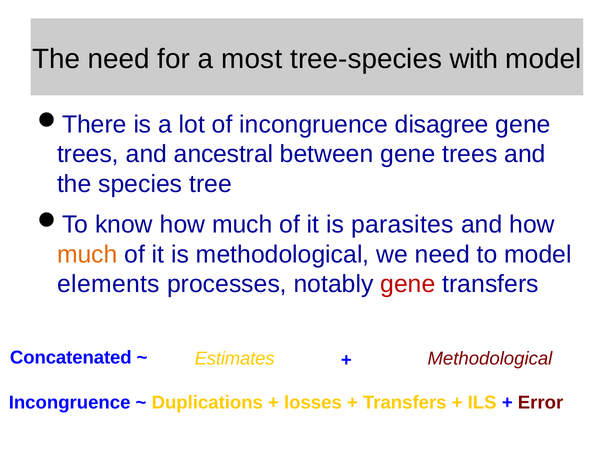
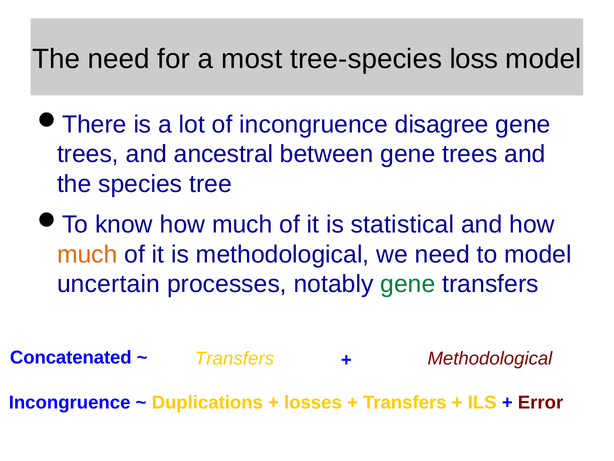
with: with -> loss
parasites: parasites -> statistical
elements: elements -> uncertain
gene at (408, 284) colour: red -> green
Estimates at (235, 358): Estimates -> Transfers
